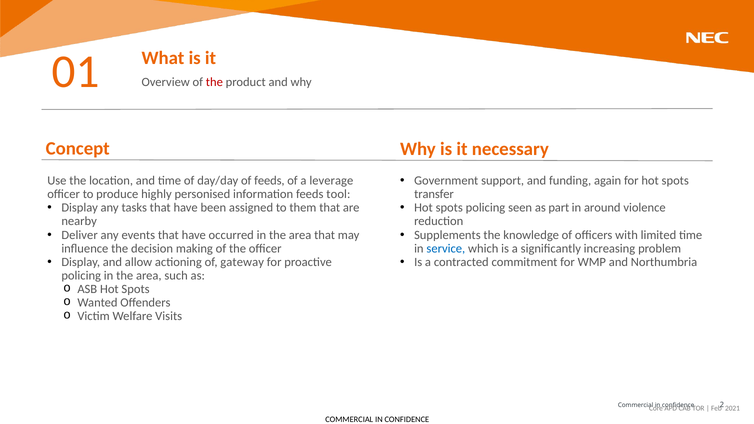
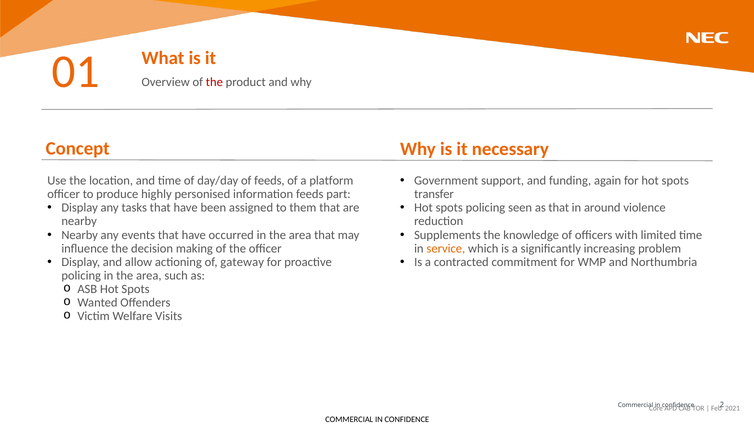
leverage: leverage -> platform
tool: tool -> part
as part: part -> that
Deliver at (80, 235): Deliver -> Nearby
service colour: blue -> orange
